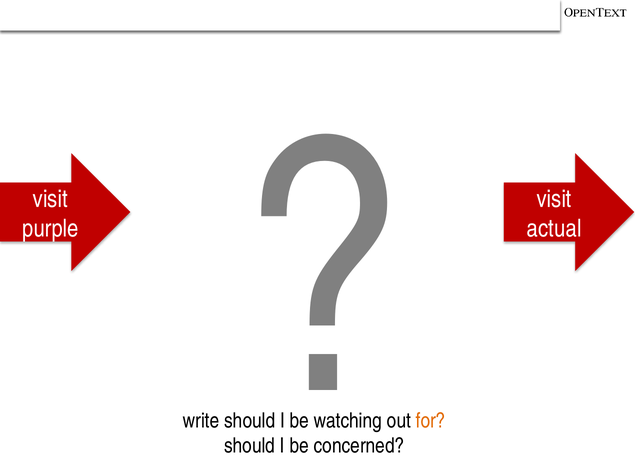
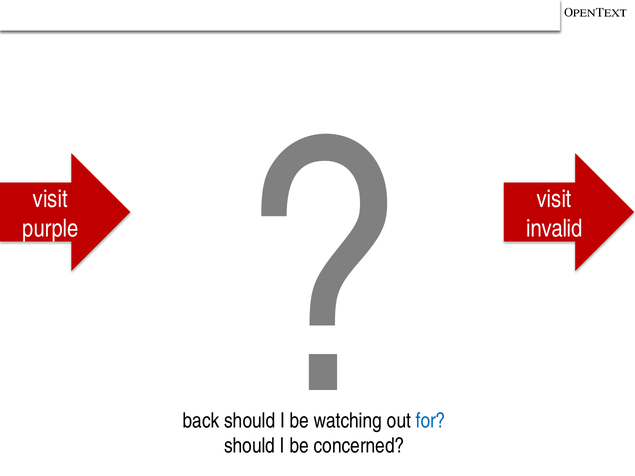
actual: actual -> invalid
write: write -> back
for colour: orange -> blue
